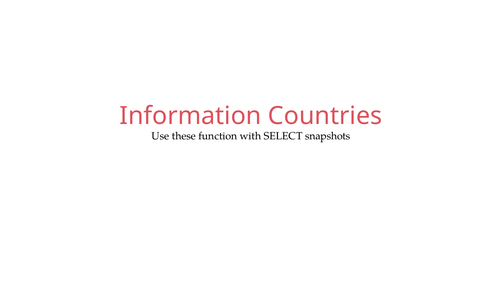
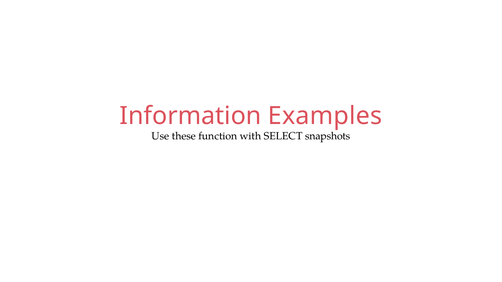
Countries: Countries -> Examples
